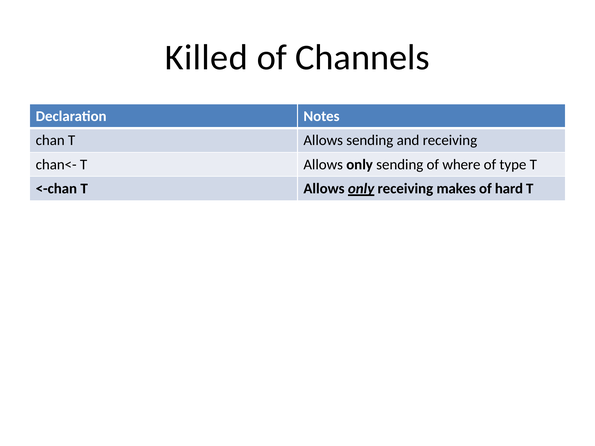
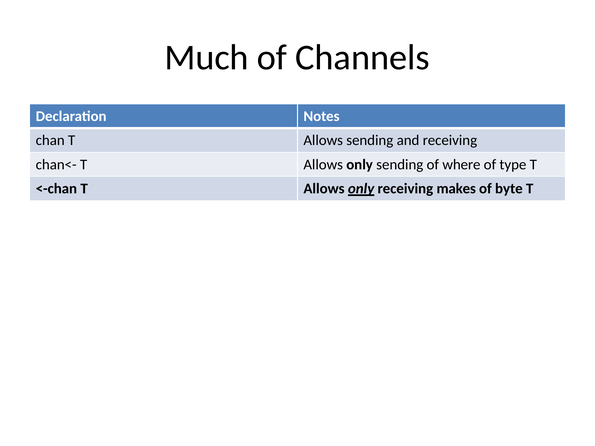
Killed: Killed -> Much
hard: hard -> byte
